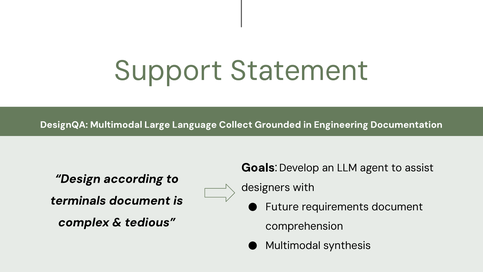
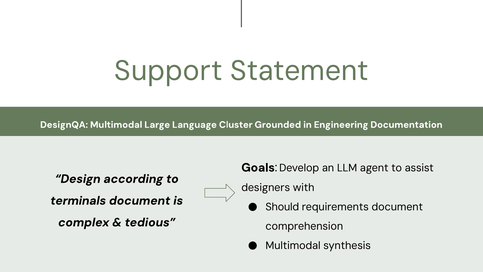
Collect: Collect -> Cluster
Future: Future -> Should
